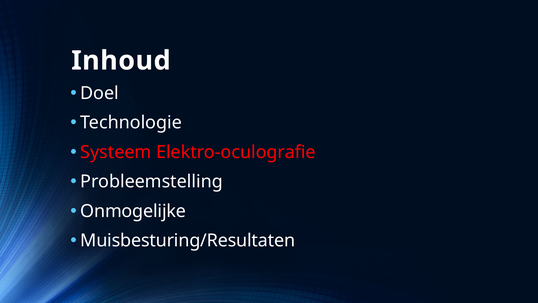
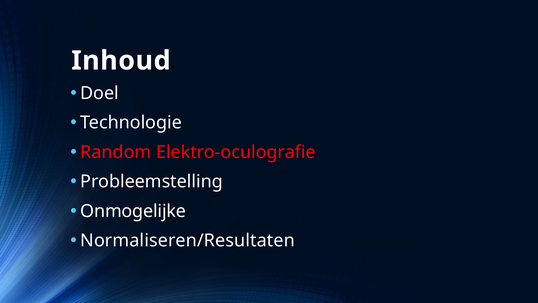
Systeem: Systeem -> Random
Muisbesturing/Resultaten: Muisbesturing/Resultaten -> Normaliseren/Resultaten
